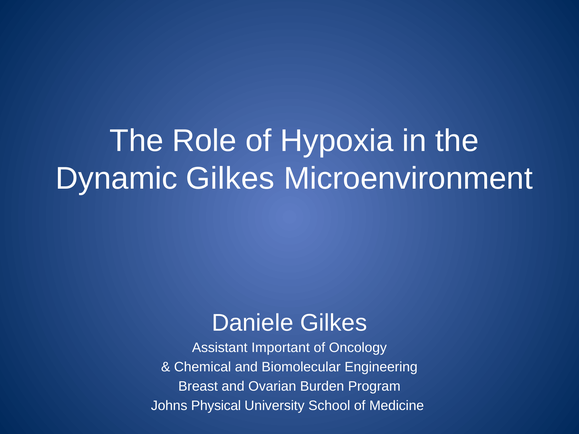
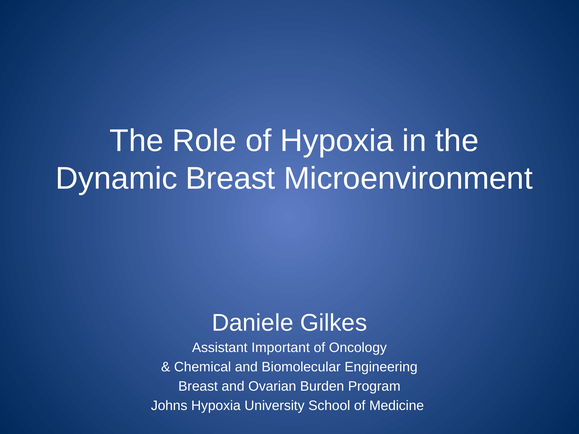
Dynamic Gilkes: Gilkes -> Breast
Johns Physical: Physical -> Hypoxia
